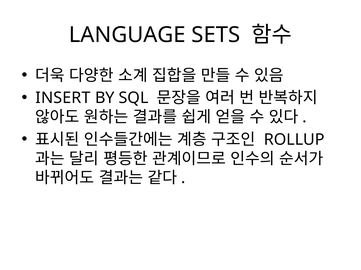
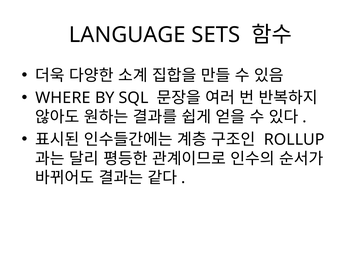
INSERT: INSERT -> WHERE
